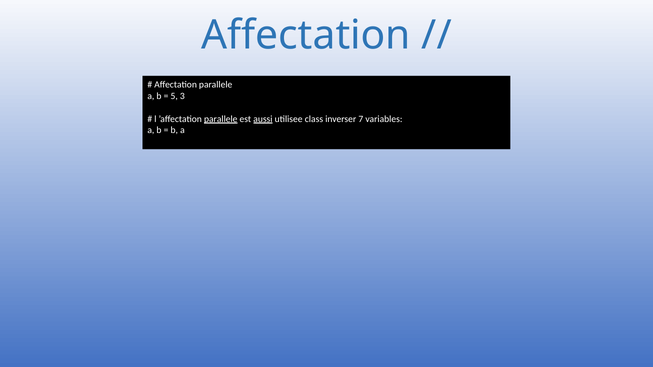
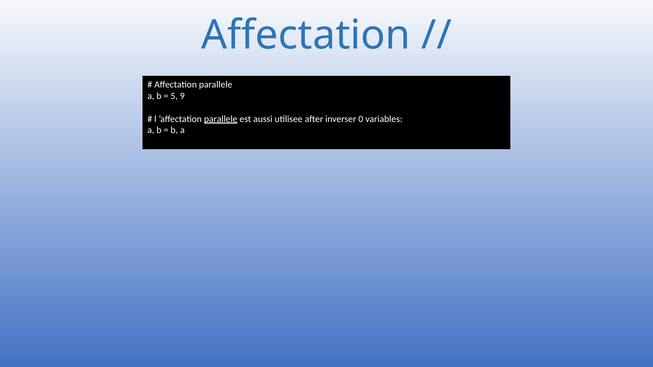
3: 3 -> 9
aussi underline: present -> none
class: class -> after
7: 7 -> 0
